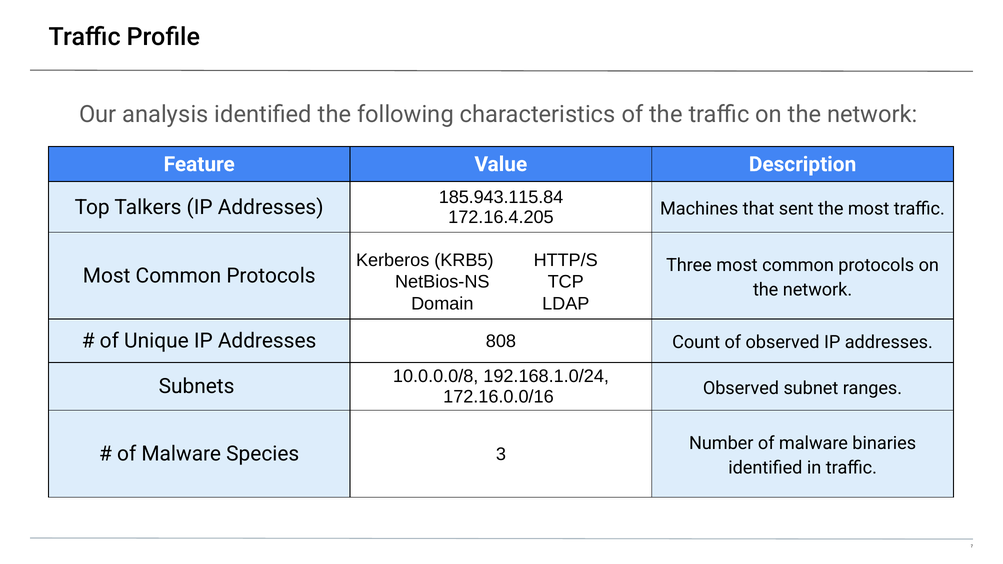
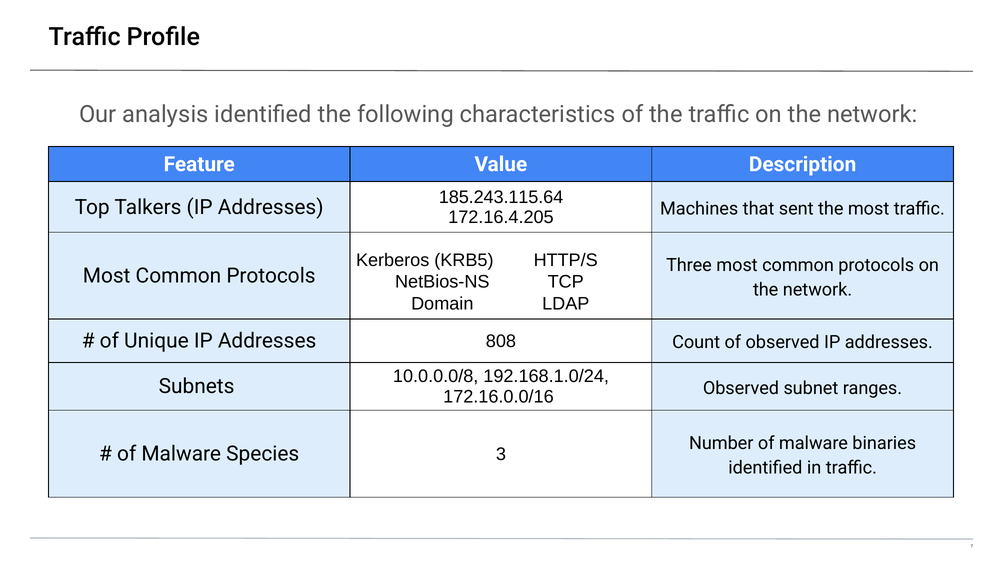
185.943.115.84: 185.943.115.84 -> 185.243.115.64
